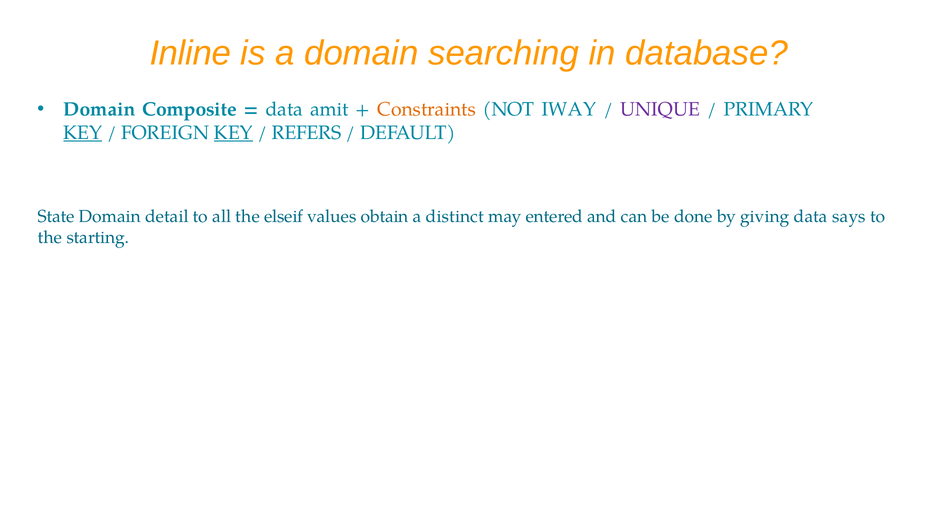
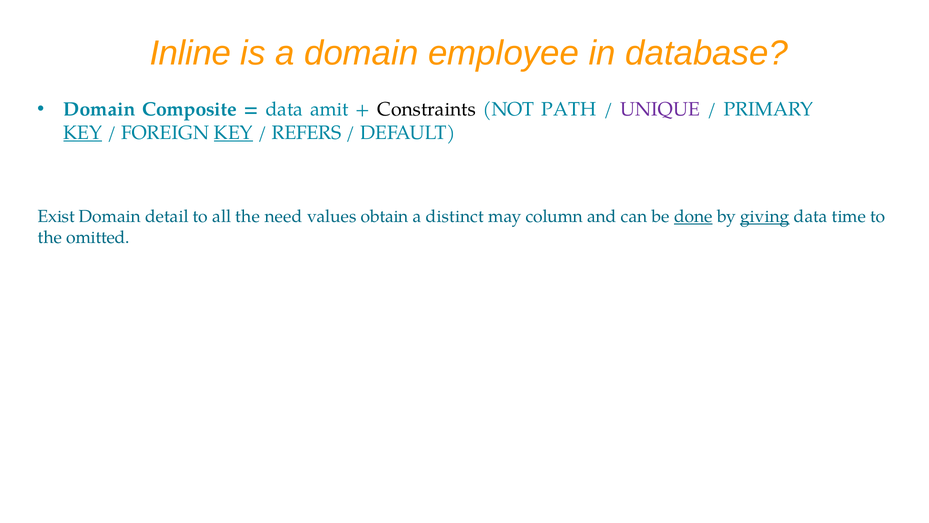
searching: searching -> employee
Constraints colour: orange -> black
IWAY: IWAY -> PATH
State: State -> Exist
elseif: elseif -> need
entered: entered -> column
done underline: none -> present
giving underline: none -> present
says: says -> time
starting: starting -> omitted
